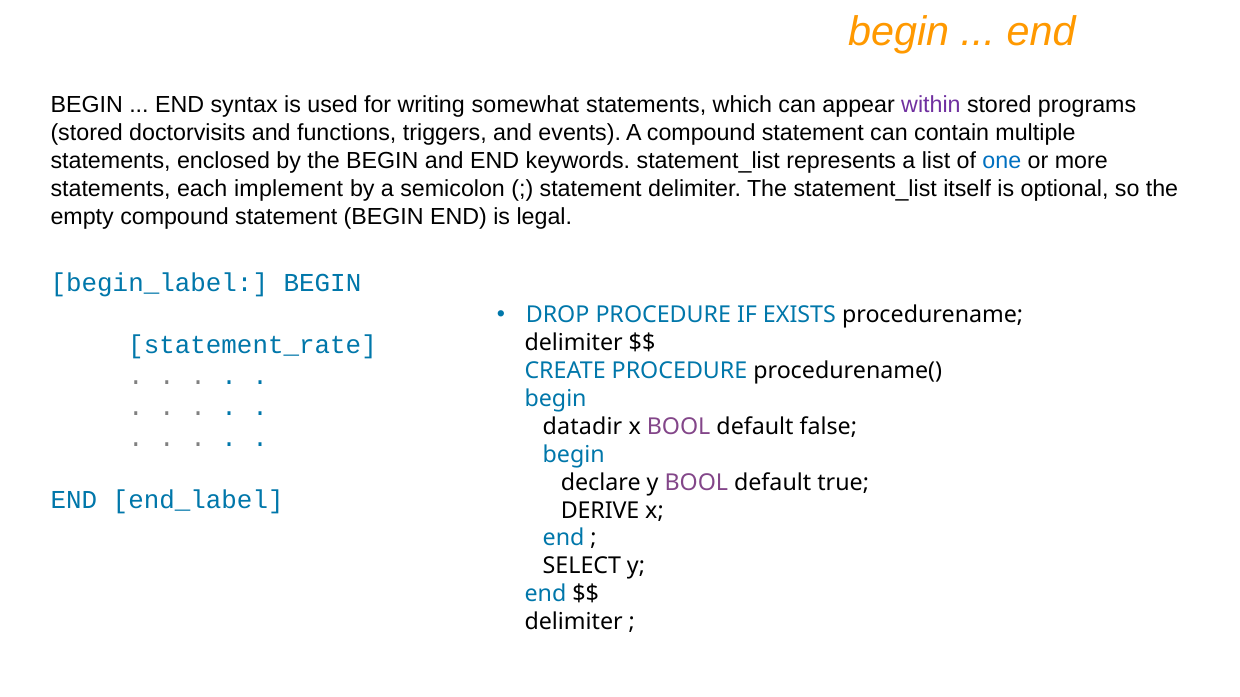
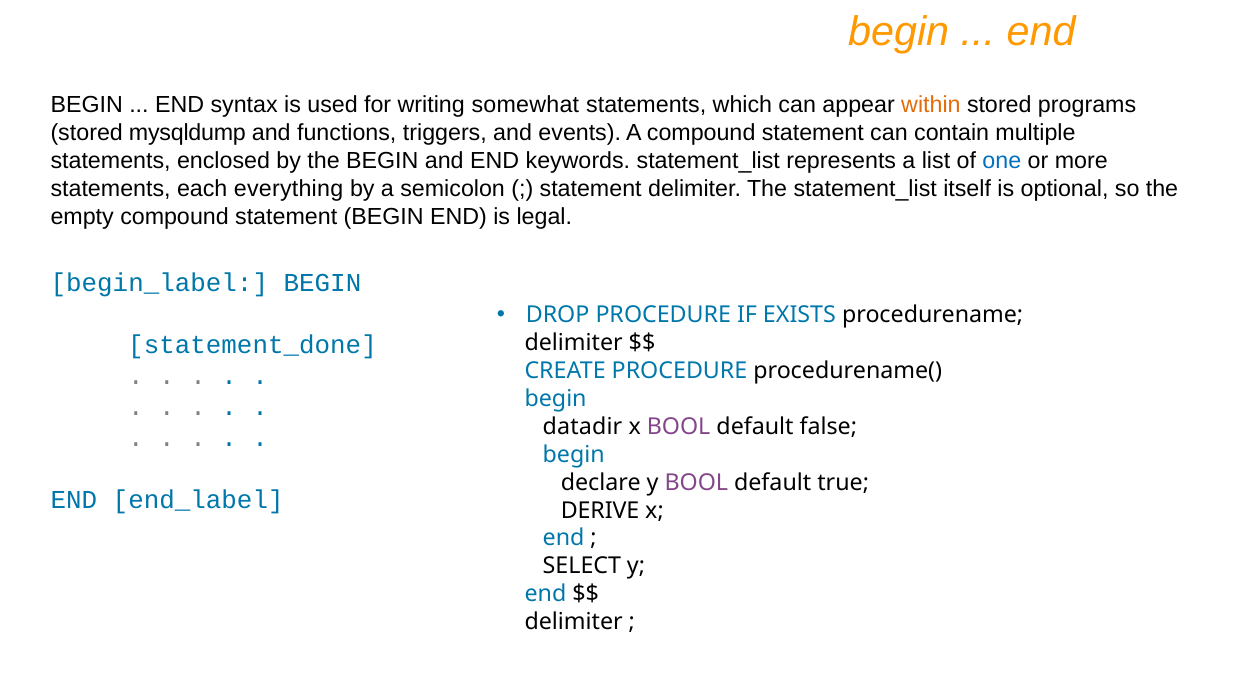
within colour: purple -> orange
doctorvisits: doctorvisits -> mysqldump
implement: implement -> everything
statement_rate: statement_rate -> statement_done
